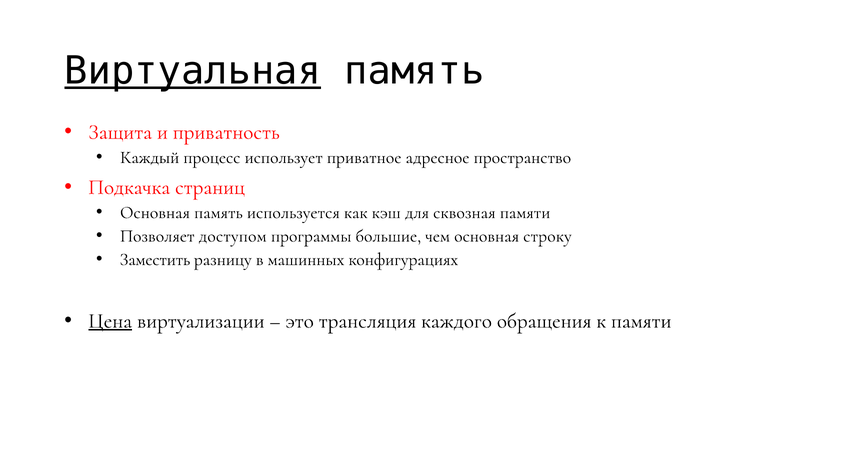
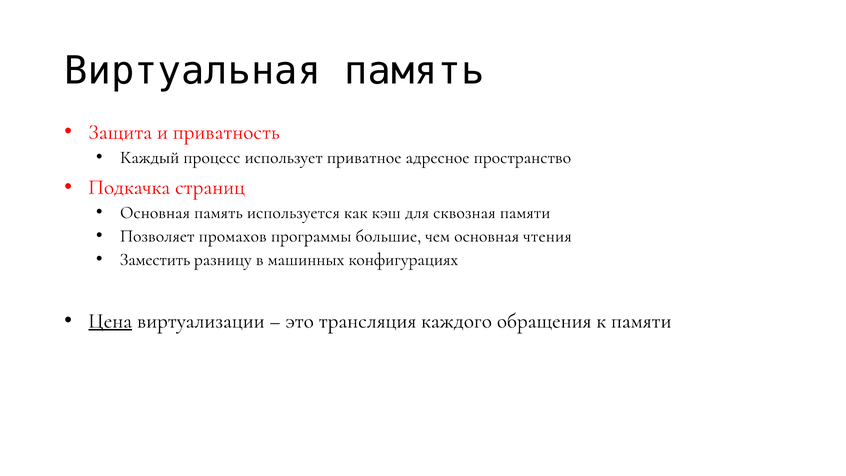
Виртуальная underline: present -> none
доступом: доступом -> промахов
строку: строку -> чтения
